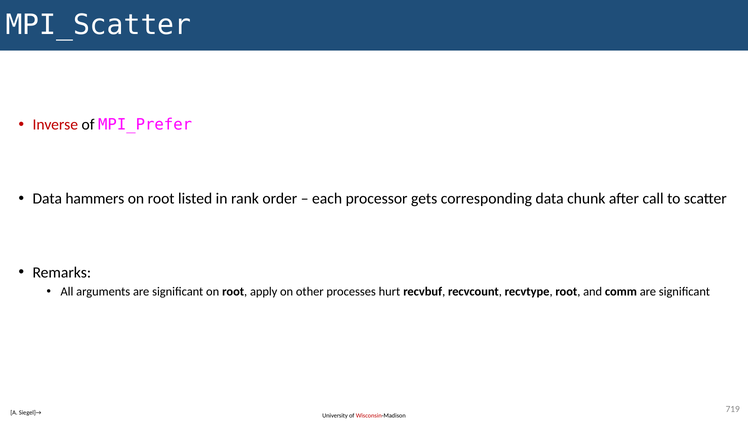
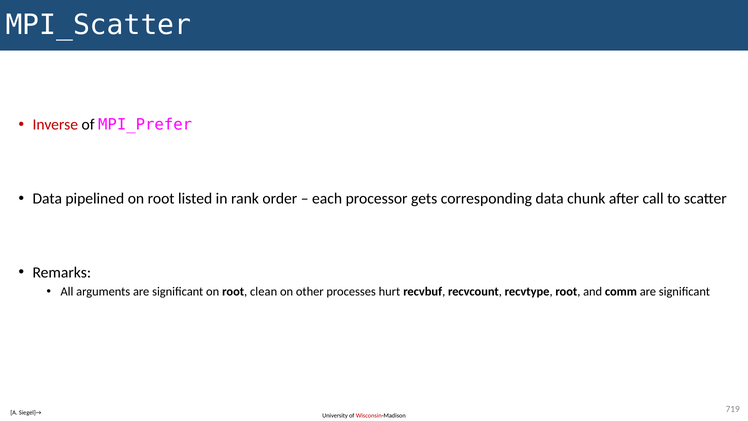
hammers: hammers -> pipelined
apply: apply -> clean
